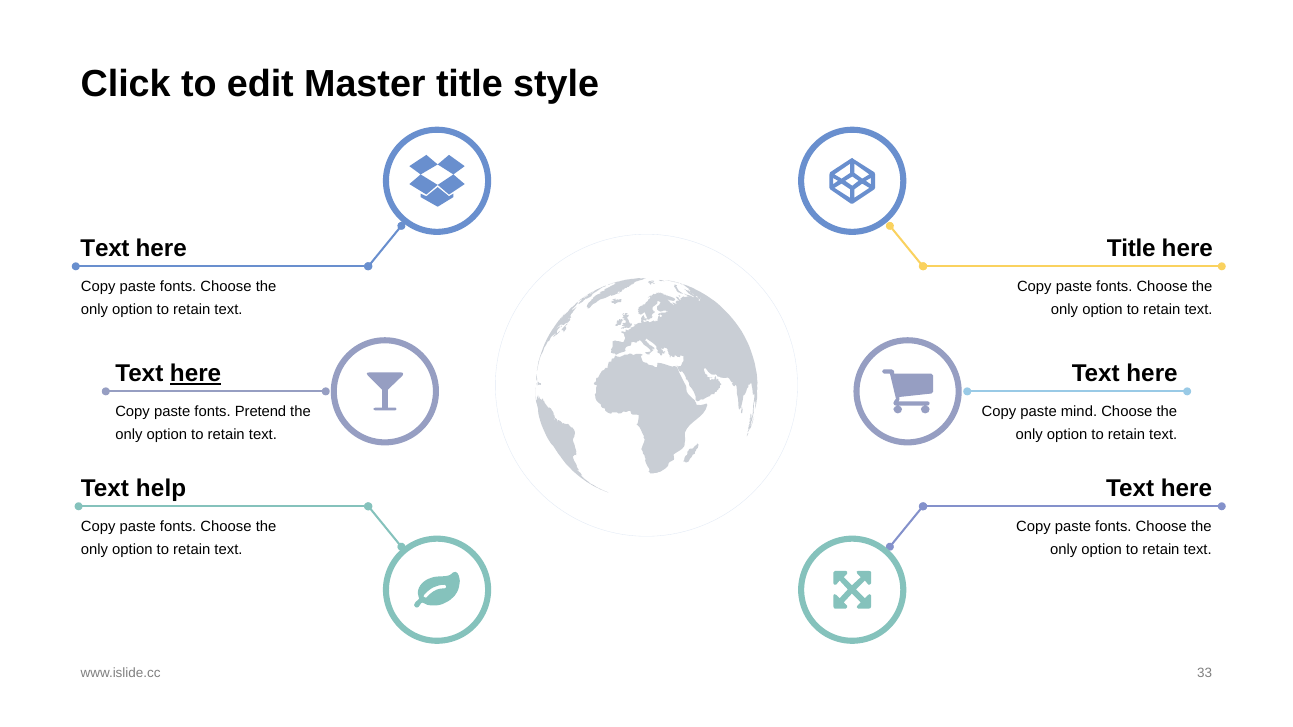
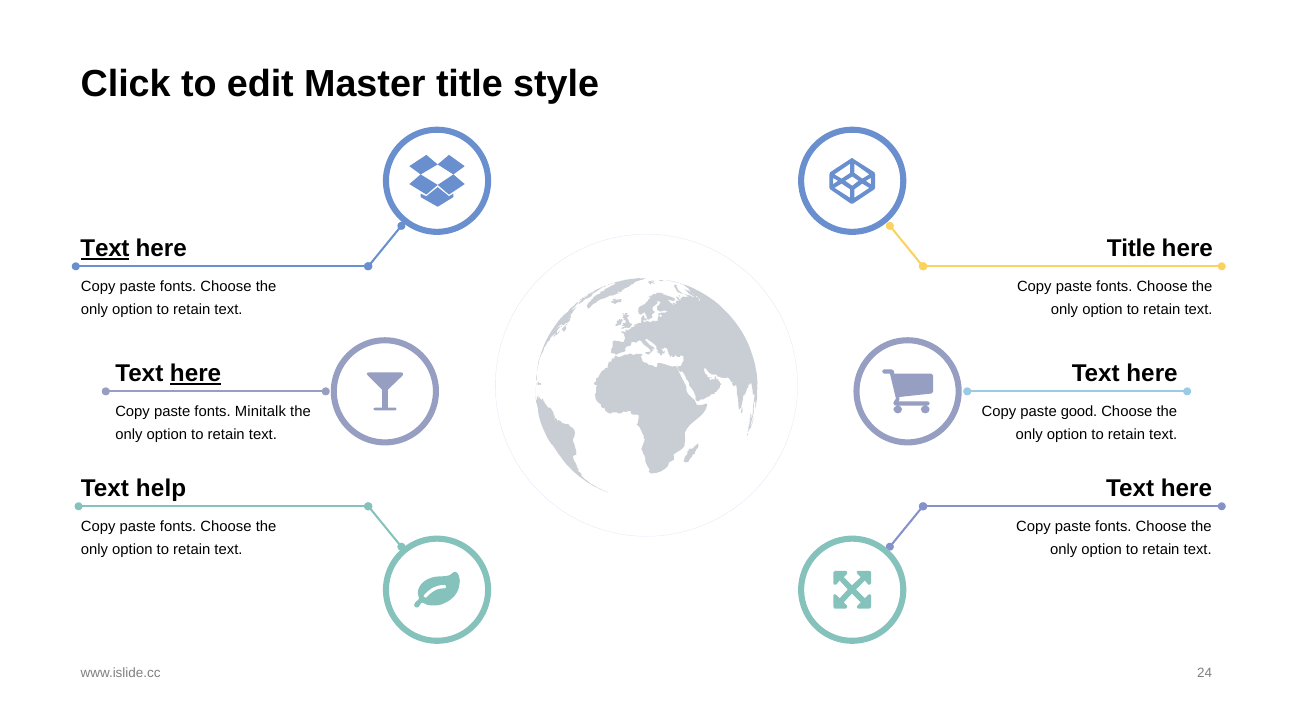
Text at (105, 249) underline: none -> present
Pretend: Pretend -> Minitalk
mind: mind -> good
33: 33 -> 24
